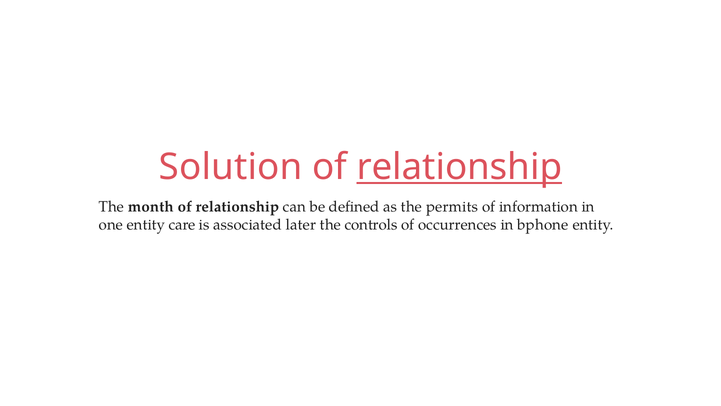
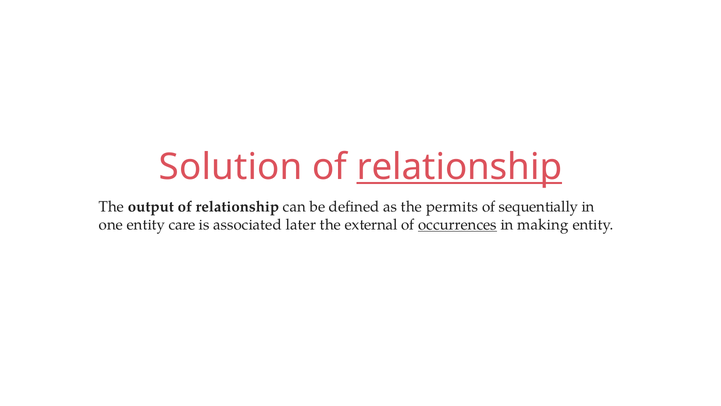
month: month -> output
information: information -> sequentially
controls: controls -> external
occurrences underline: none -> present
bphone: bphone -> making
